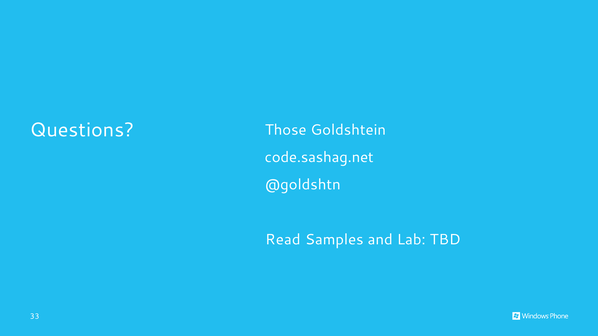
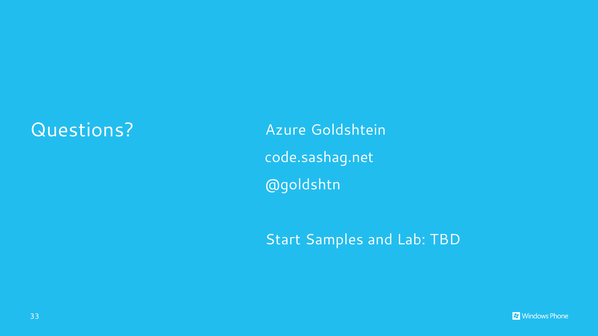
Those: Those -> Azure
Read: Read -> Start
